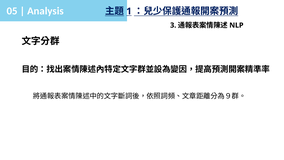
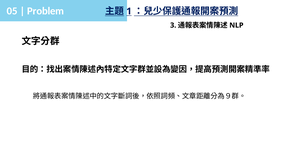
Analysis: Analysis -> Problem
